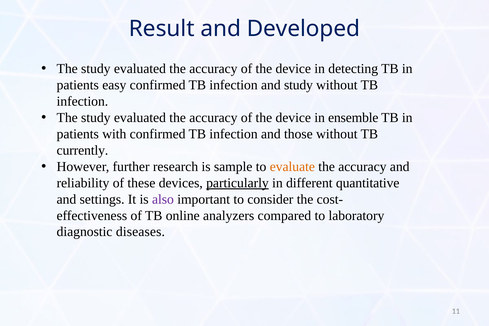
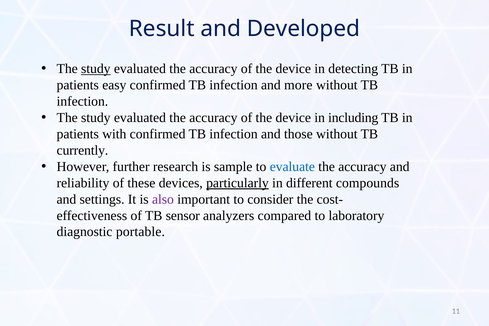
study at (96, 69) underline: none -> present
and study: study -> more
ensemble: ensemble -> including
evaluate colour: orange -> blue
quantitative: quantitative -> compounds
online: online -> sensor
diseases: diseases -> portable
